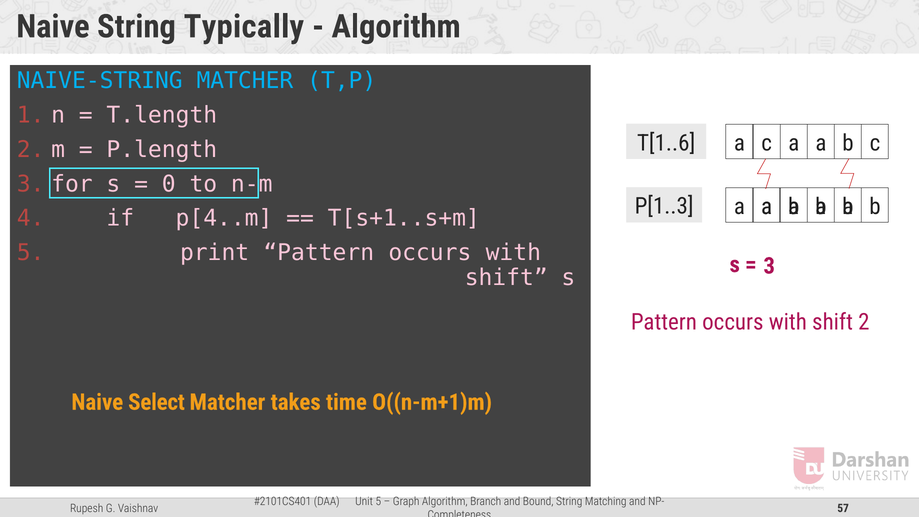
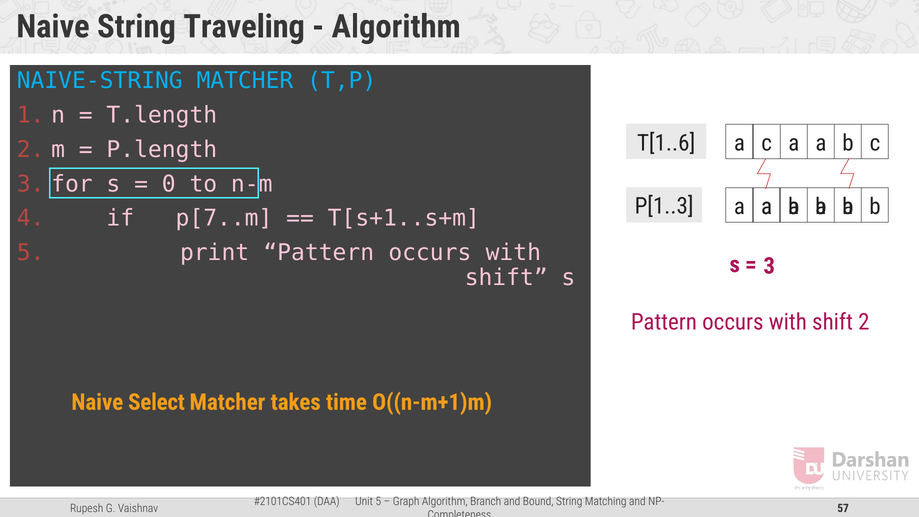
Typically: Typically -> Traveling
p[4..m: p[4..m -> p[7..m
